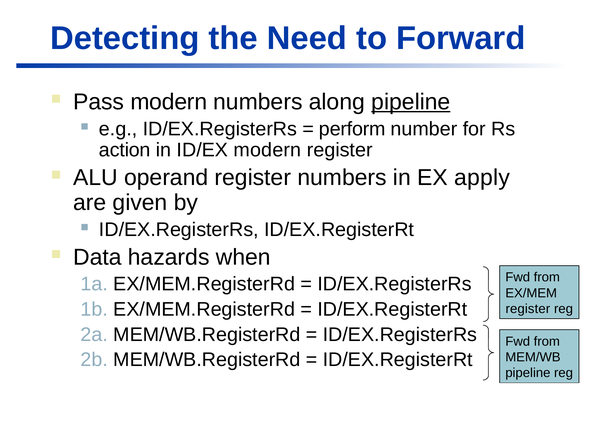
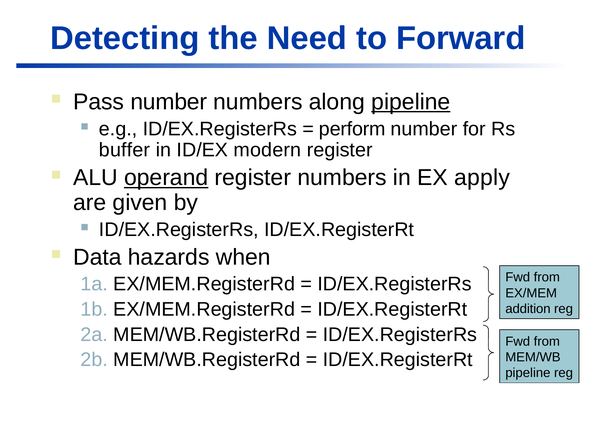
Pass modern: modern -> number
action: action -> buffer
operand underline: none -> present
register at (528, 309): register -> addition
